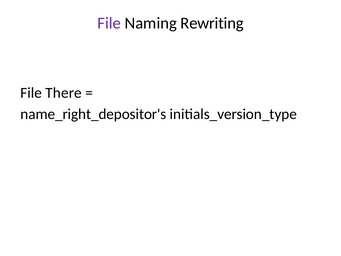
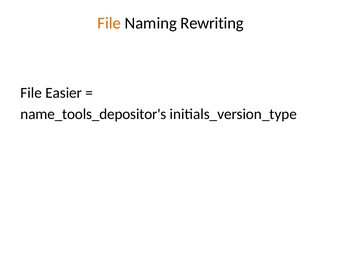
File at (109, 23) colour: purple -> orange
There: There -> Easier
name_right_depositor's: name_right_depositor's -> name_tools_depositor's
